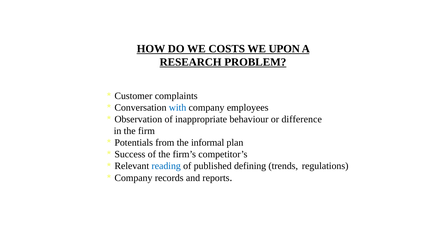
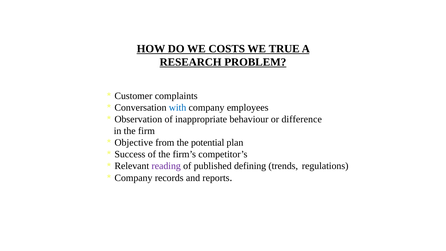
UPON: UPON -> TRUE
Potentials: Potentials -> Objective
informal: informal -> potential
reading colour: blue -> purple
